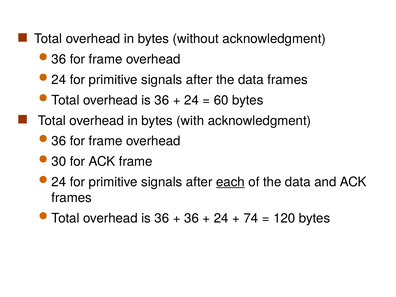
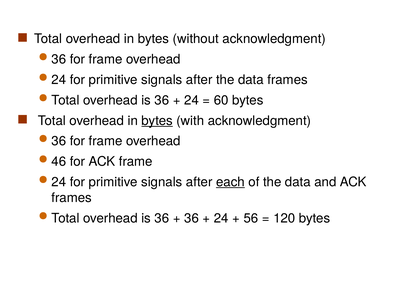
bytes at (157, 121) underline: none -> present
30: 30 -> 46
74: 74 -> 56
